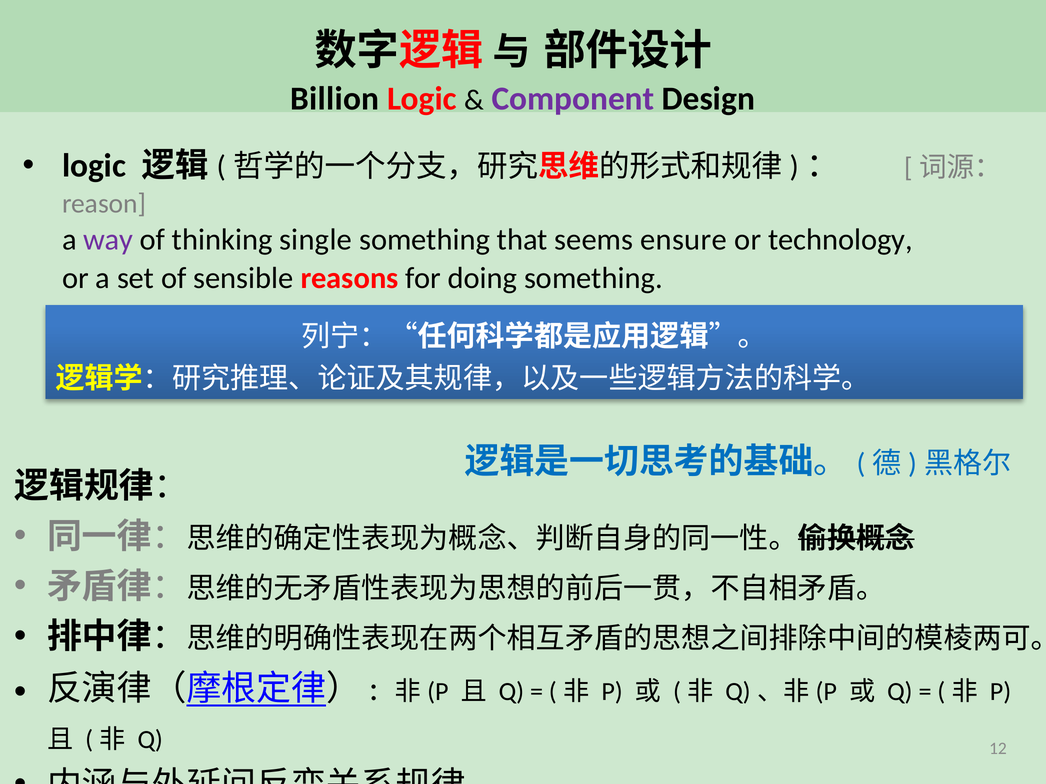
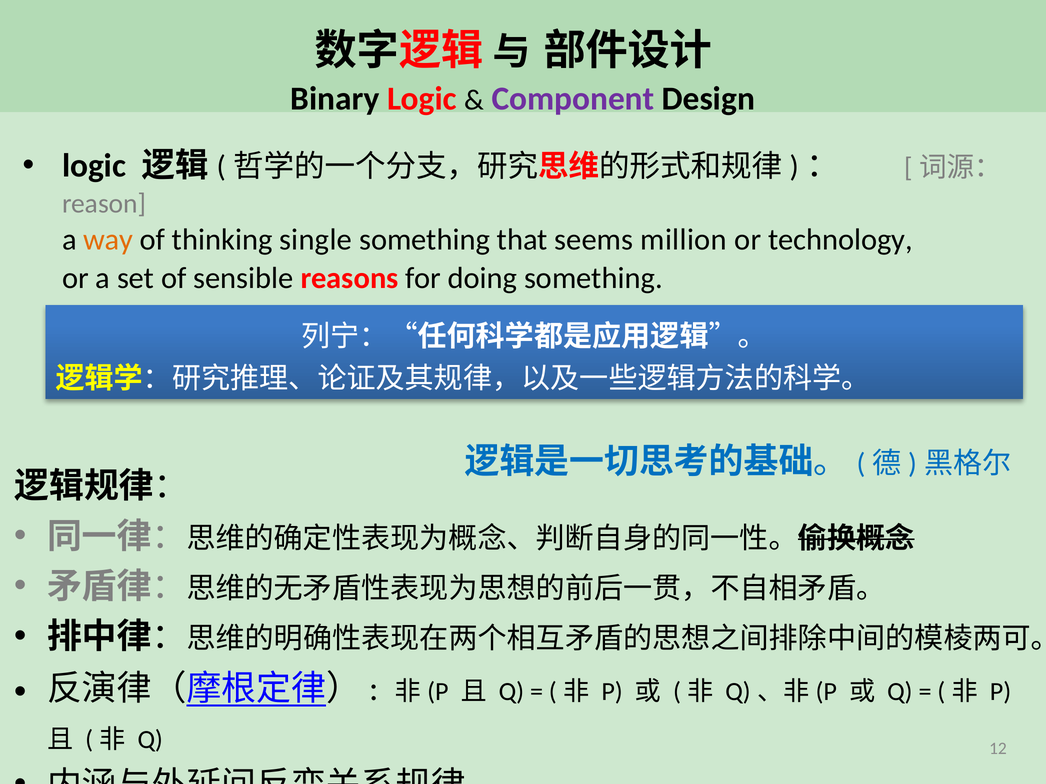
Billion: Billion -> Binary
way colour: purple -> orange
ensure: ensure -> million
